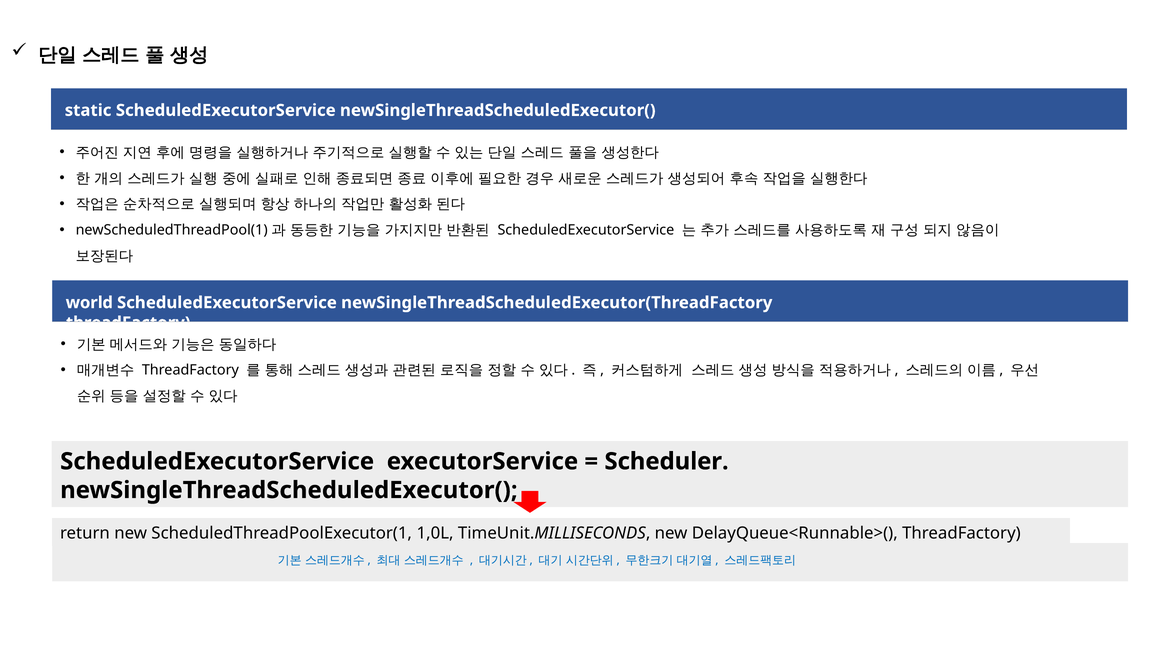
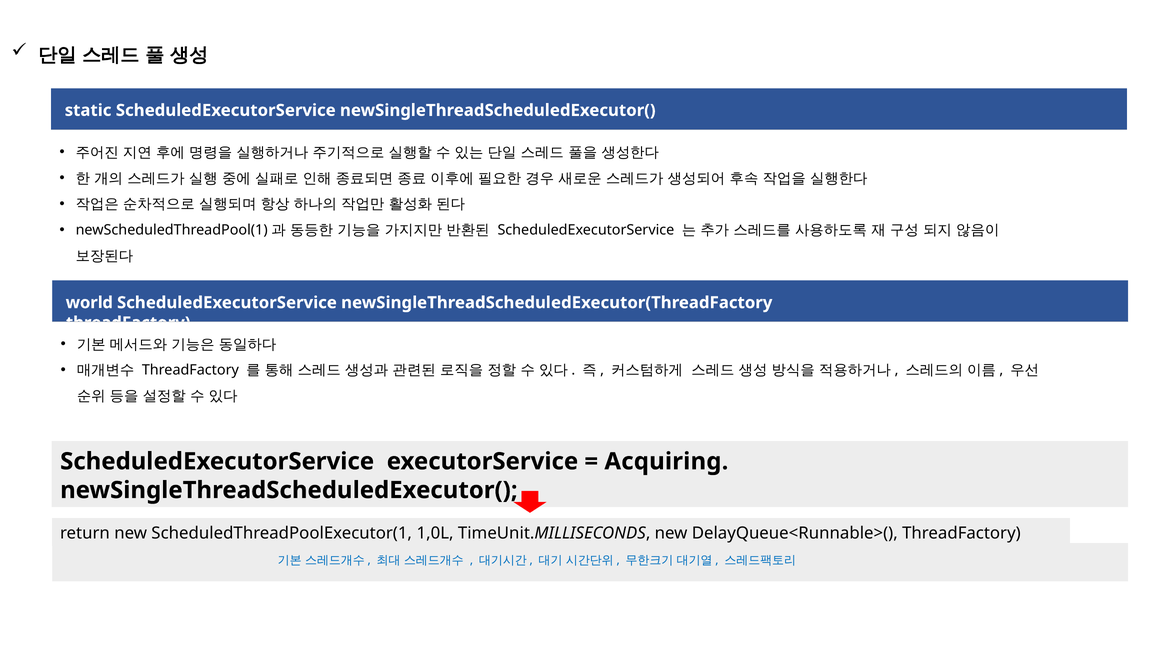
Scheduler: Scheduler -> Acquiring
